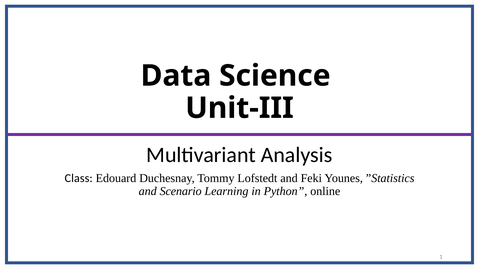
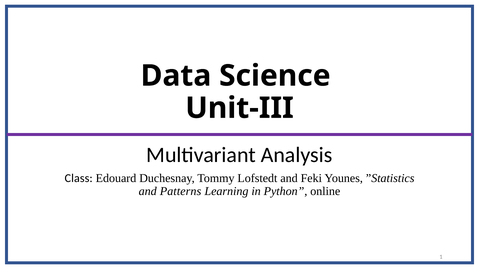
Scenario: Scenario -> Patterns
